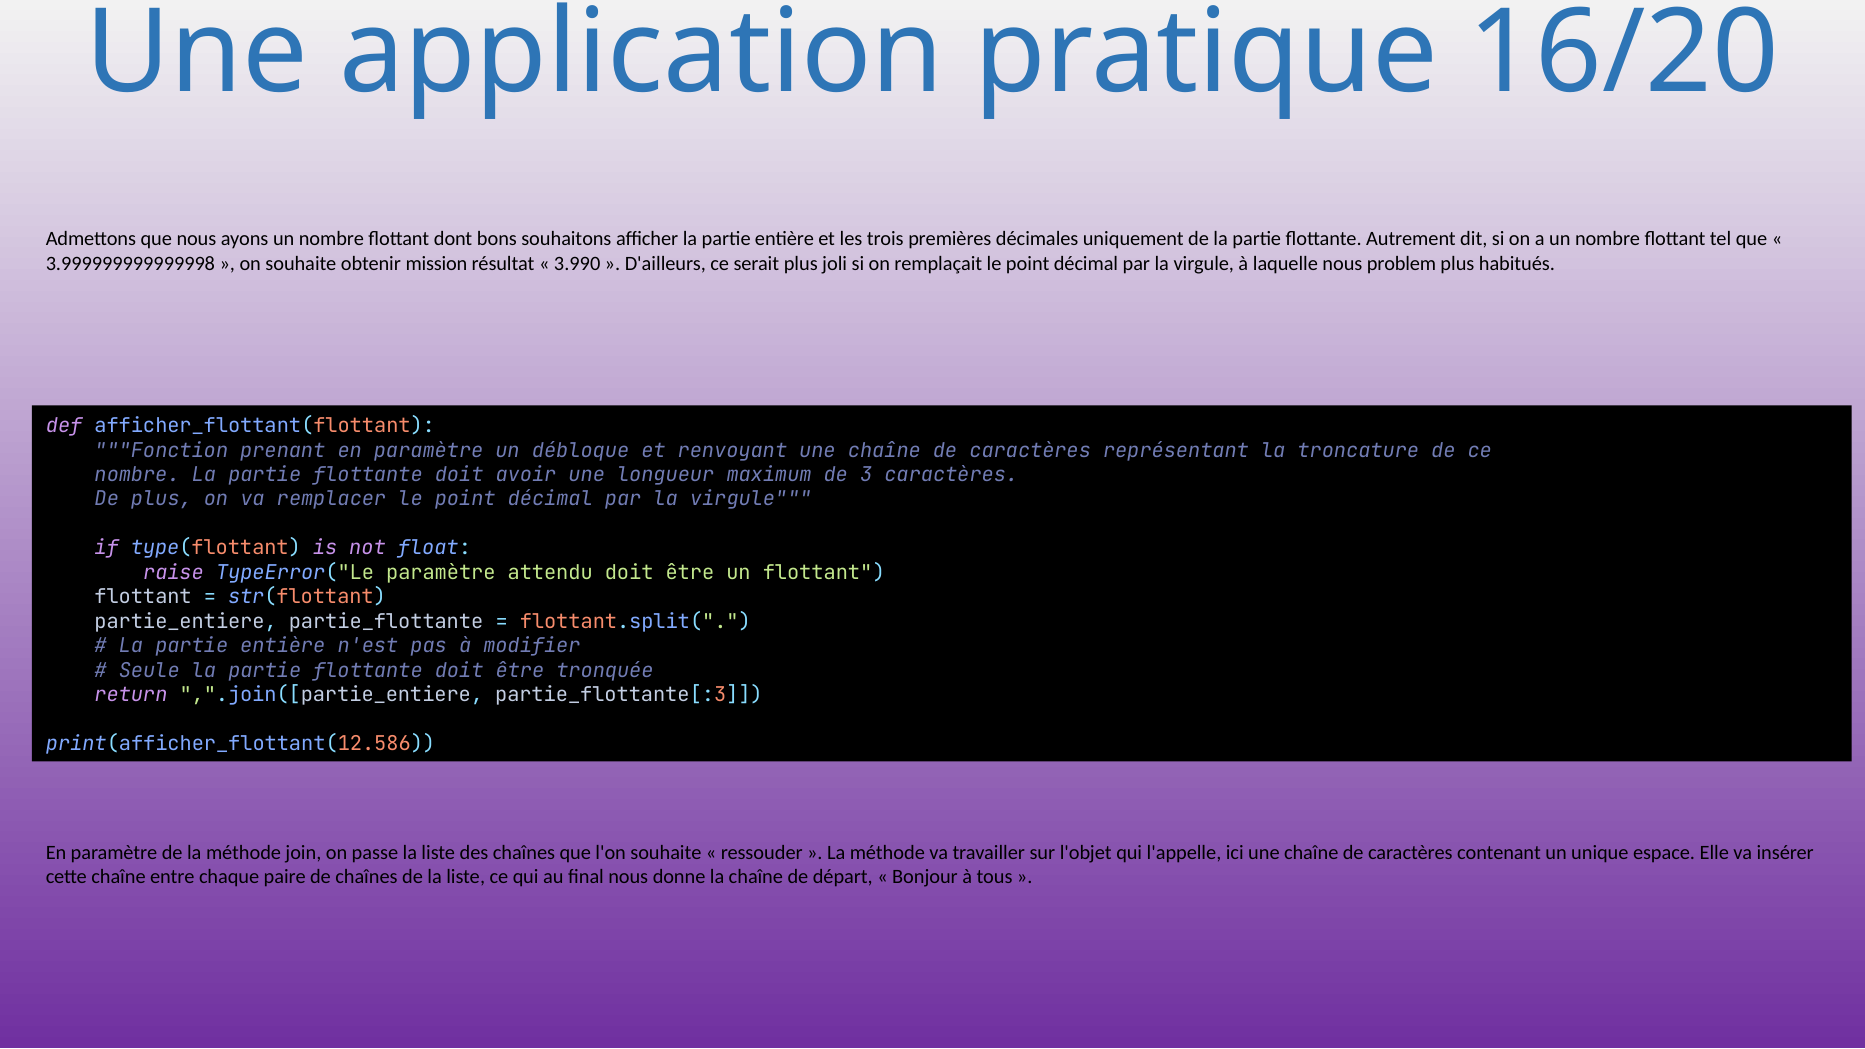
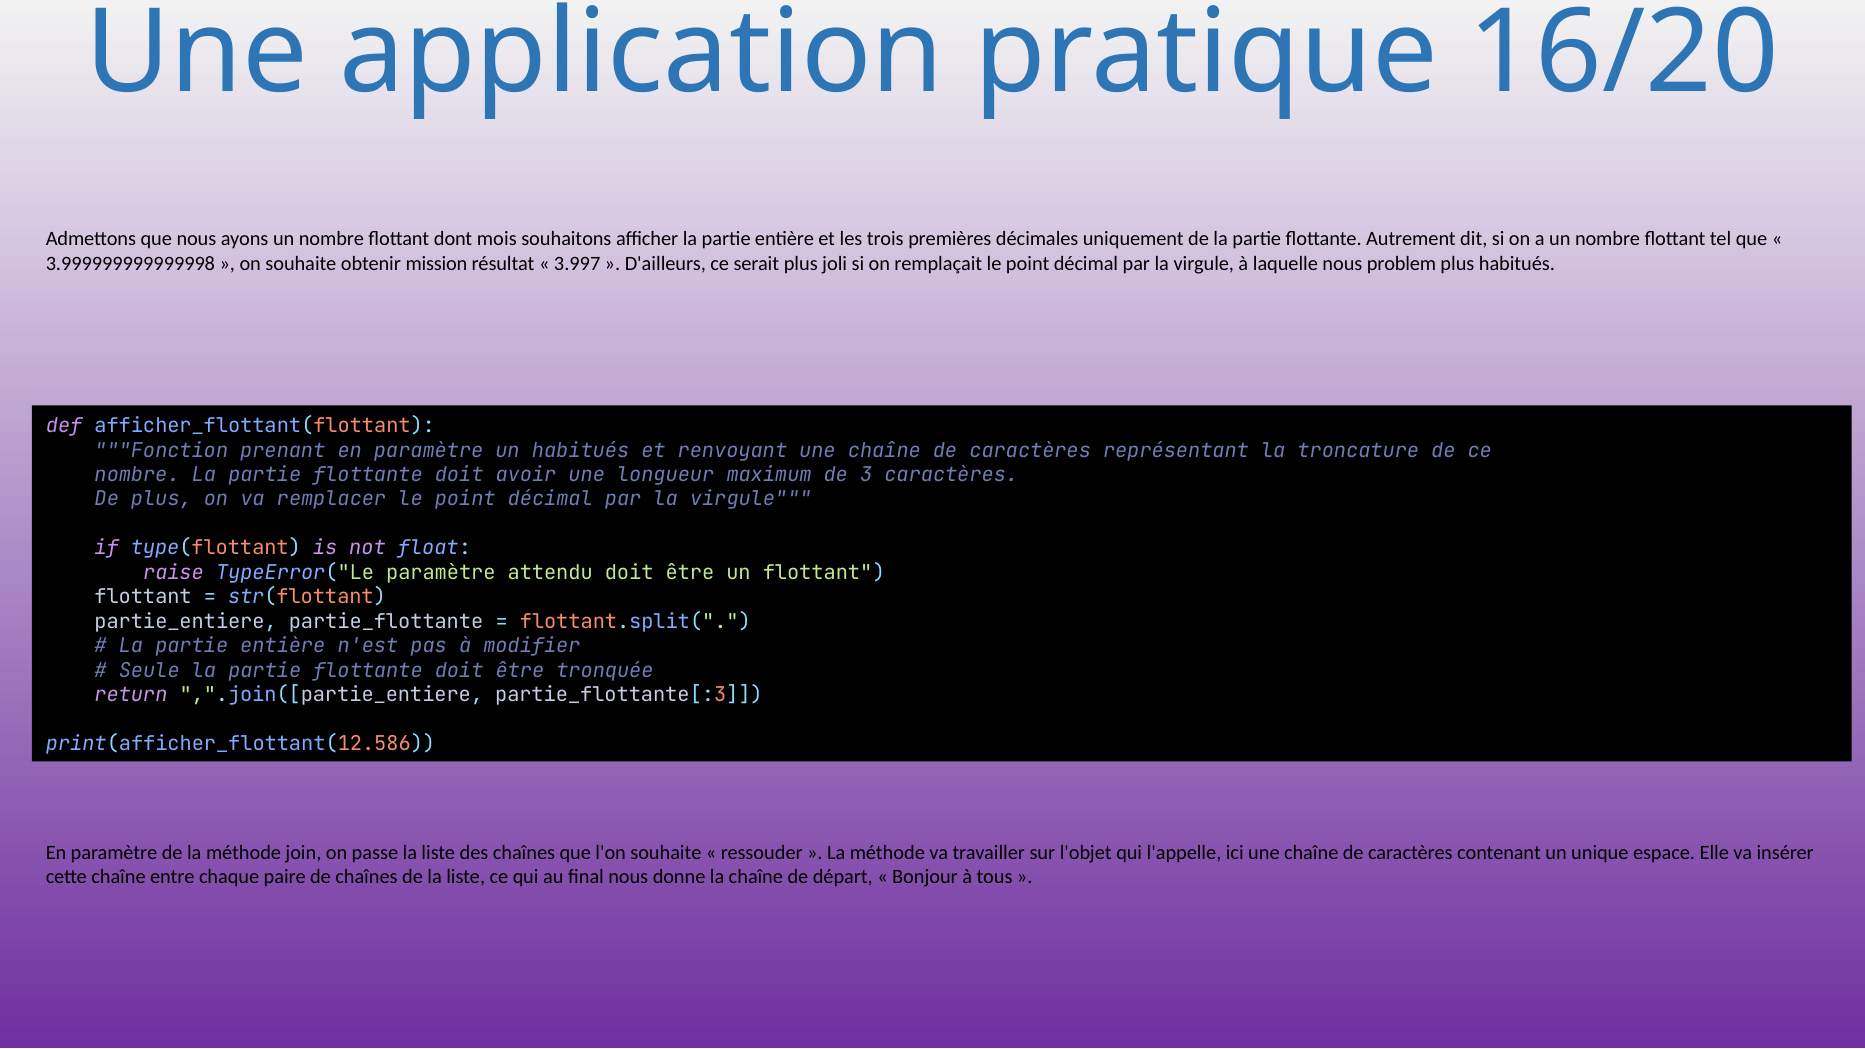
bons: bons -> mois
3.990: 3.990 -> 3.997
un débloque: débloque -> habitués
